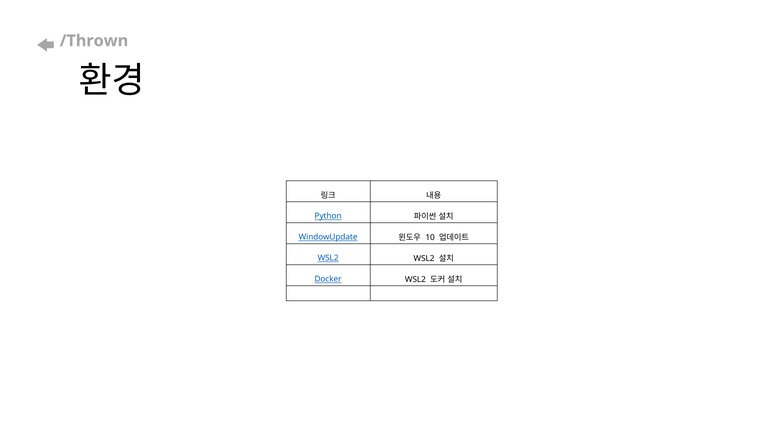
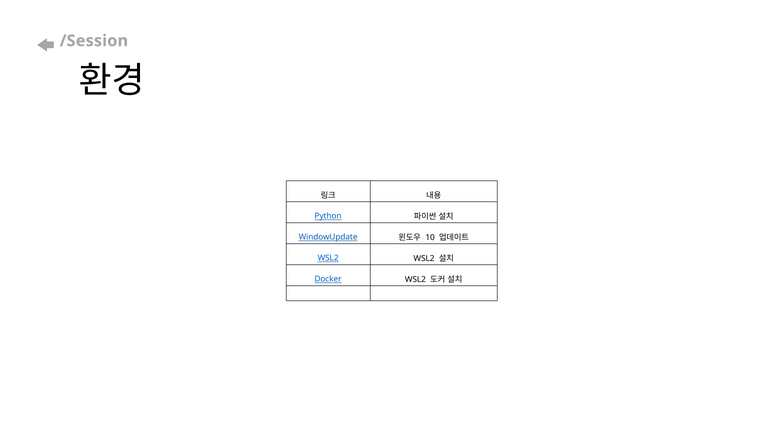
/Thrown: /Thrown -> /Session
